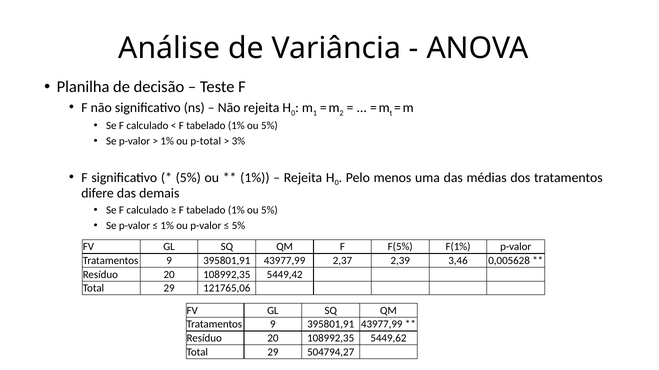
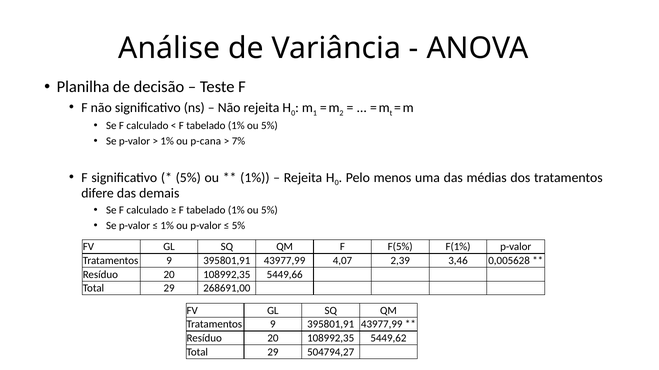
p-total: p-total -> p-cana
3%: 3% -> 7%
2,37: 2,37 -> 4,07
5449,42: 5449,42 -> 5449,66
121765,06: 121765,06 -> 268691,00
